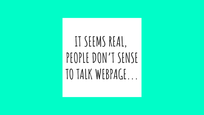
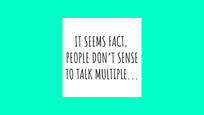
REAL: REAL -> FACT
WEBPAGE: WEBPAGE -> MULTIPLE
